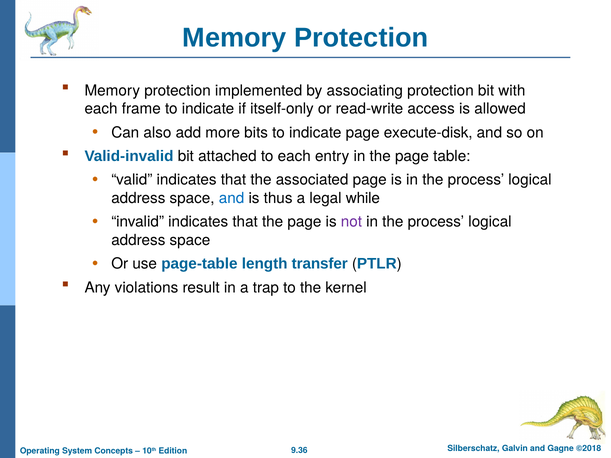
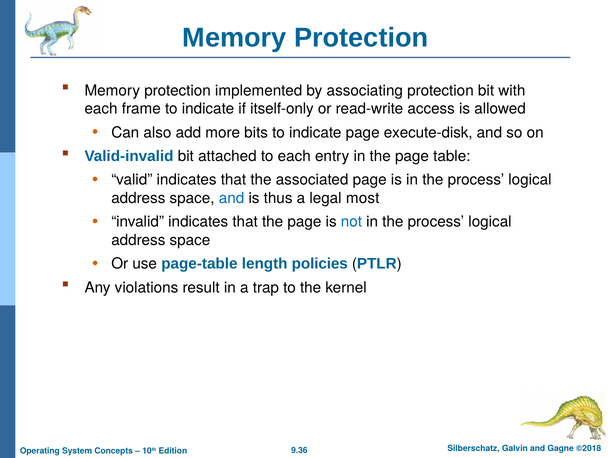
while: while -> most
not colour: purple -> blue
transfer: transfer -> policies
